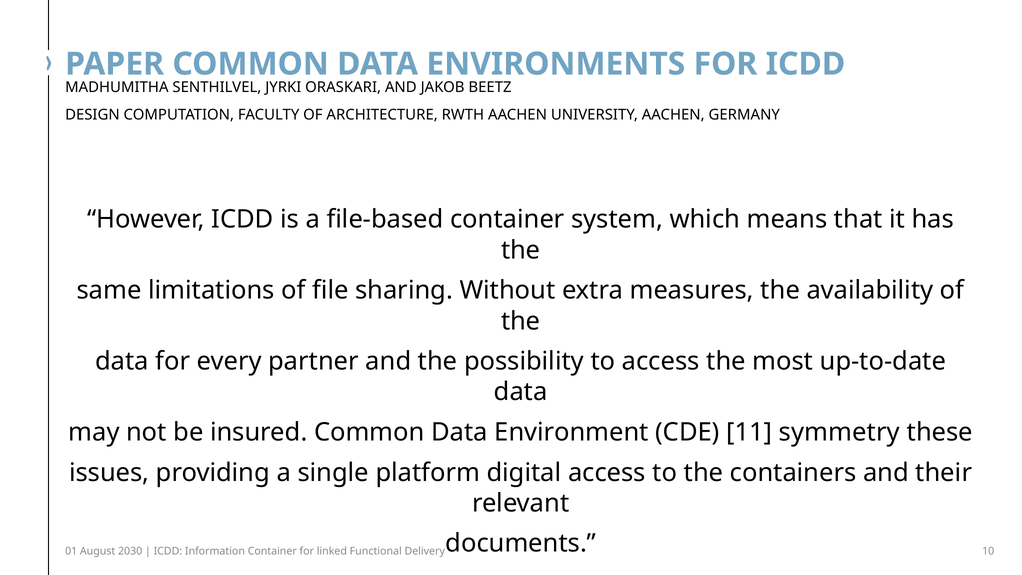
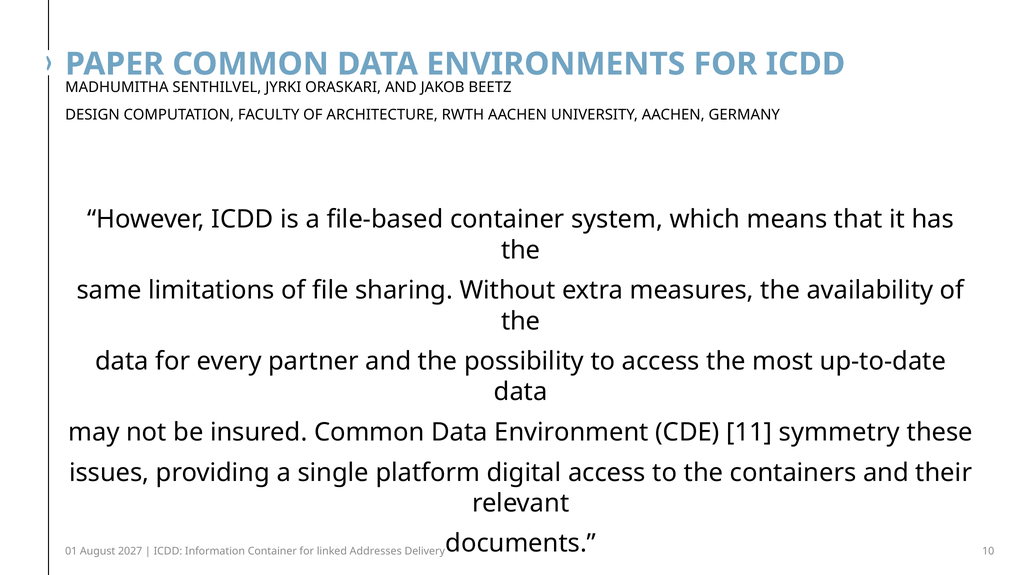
2030: 2030 -> 2027
Functional: Functional -> Addresses
